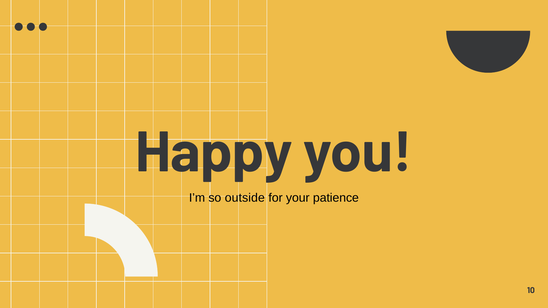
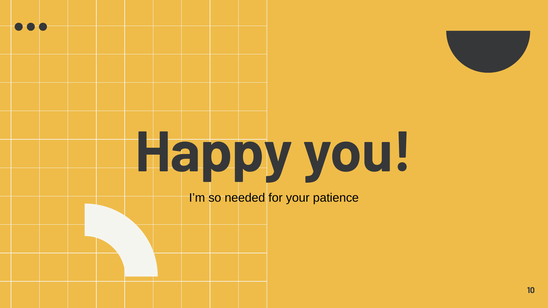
outside: outside -> needed
